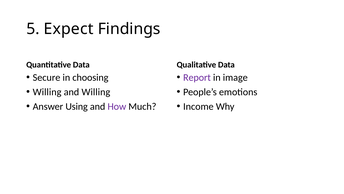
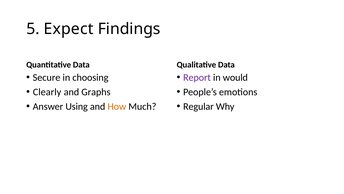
image: image -> would
Willing at (47, 92): Willing -> Clearly
and Willing: Willing -> Graphs
How colour: purple -> orange
Income: Income -> Regular
